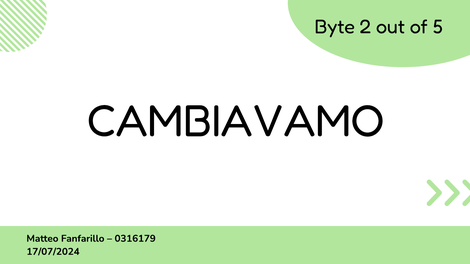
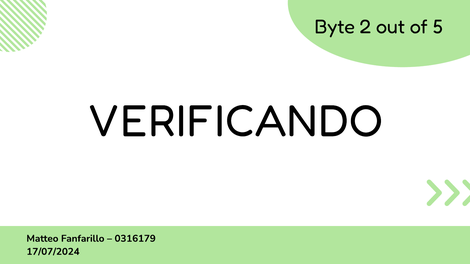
CAMBIAVAMO: CAMBIAVAMO -> VERIFICANDO
